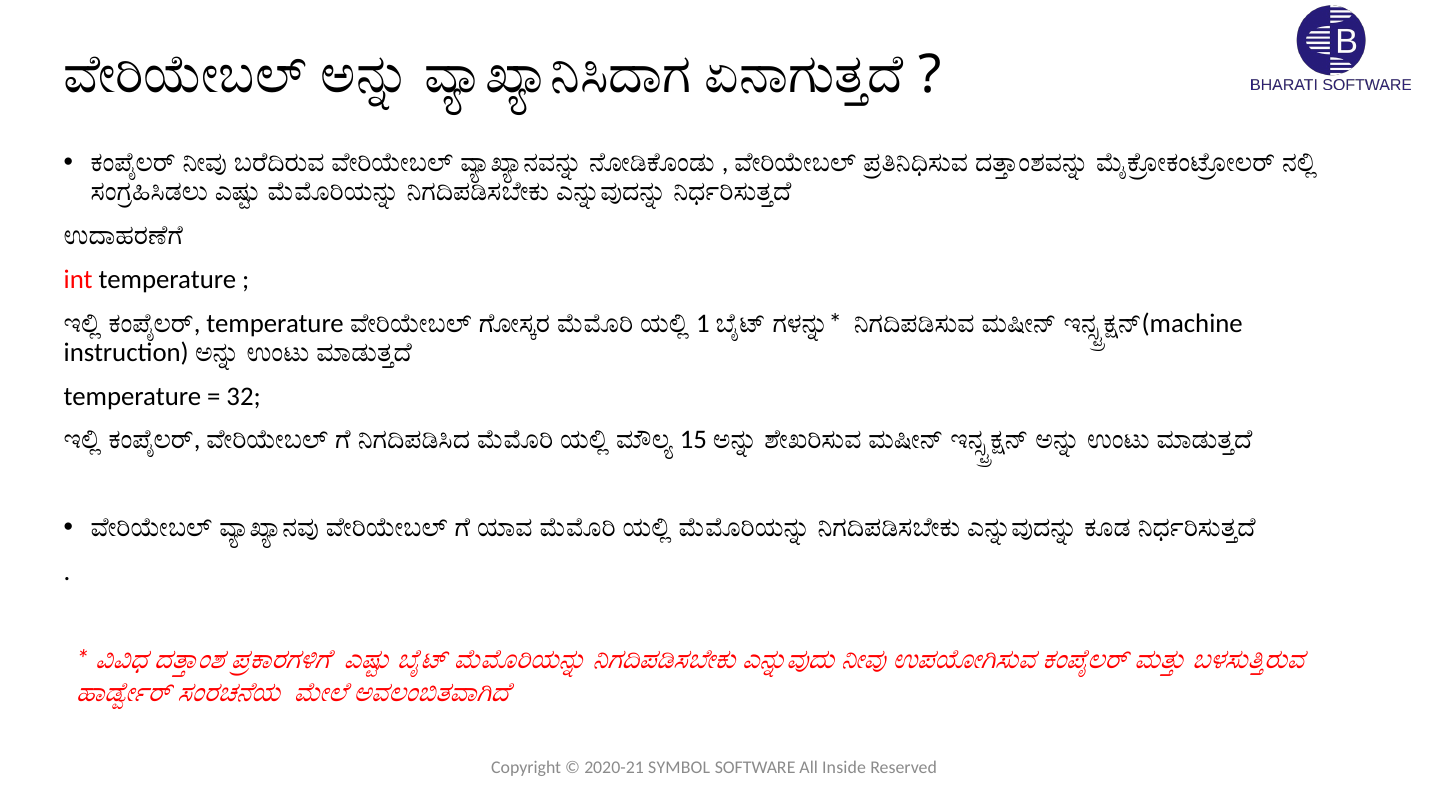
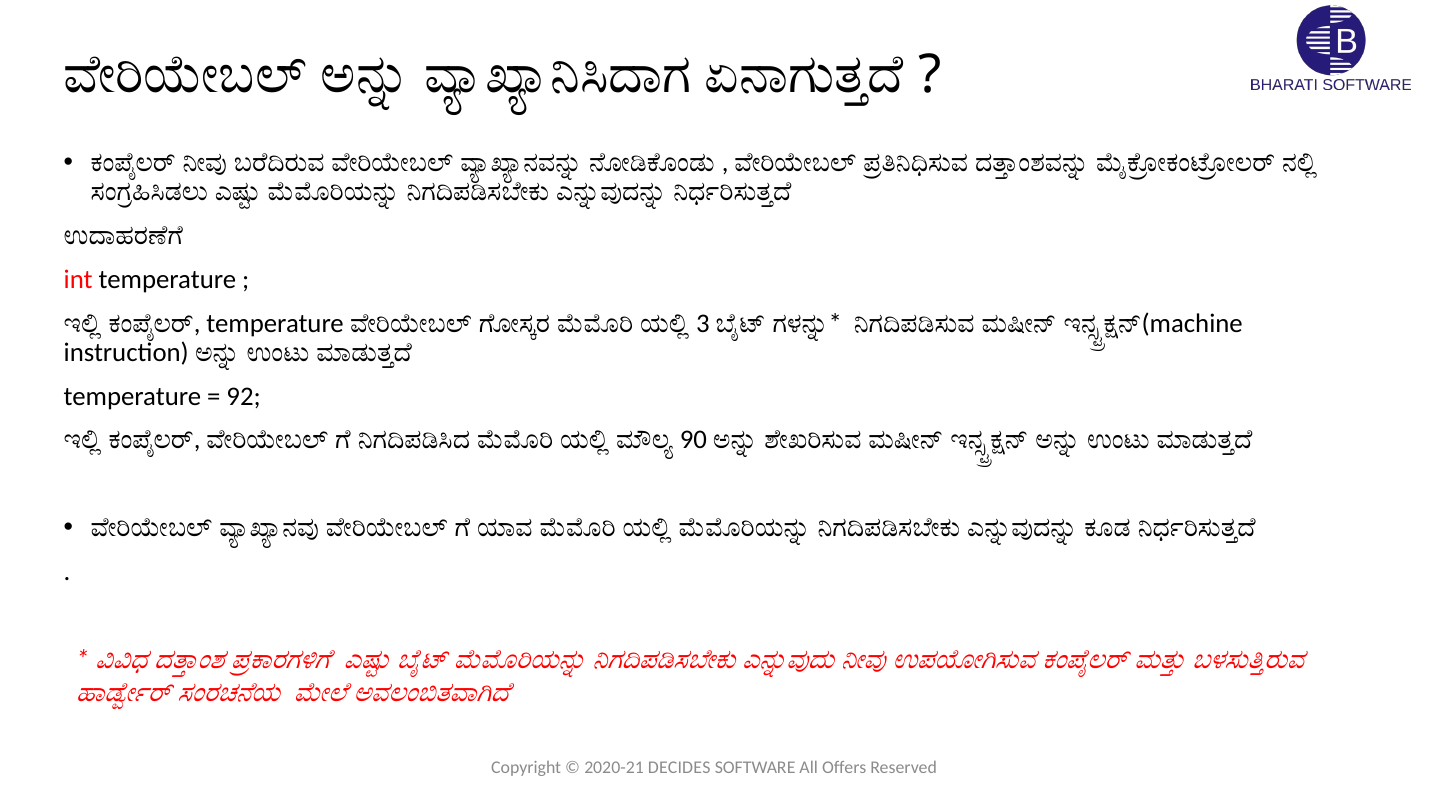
1: 1 -> 3
32: 32 -> 92
15: 15 -> 90
SYMBOL: SYMBOL -> DECIDES
Inside: Inside -> Offers
